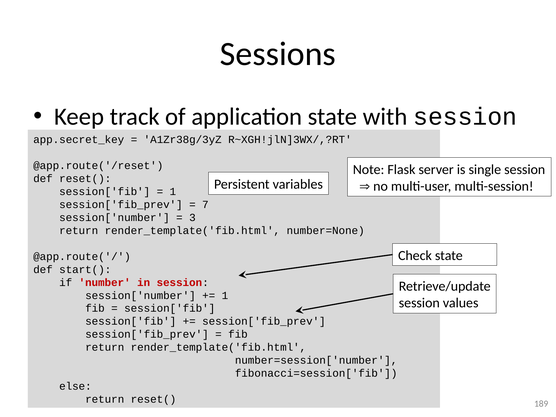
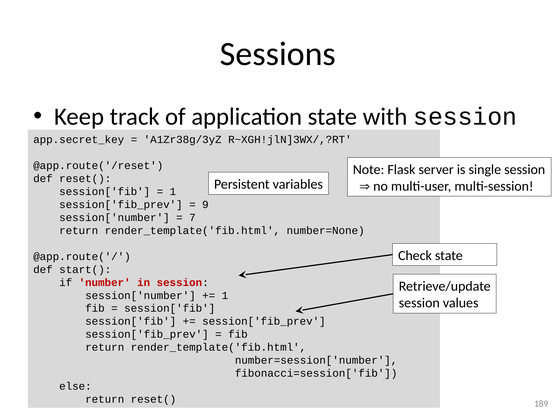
7: 7 -> 9
3: 3 -> 7
